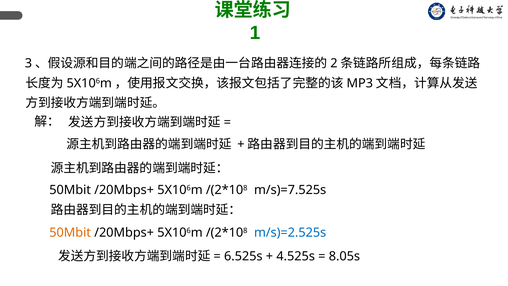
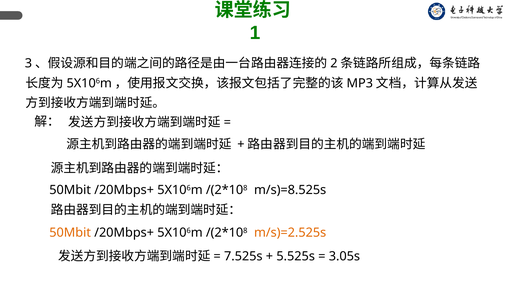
m/s)=7.525s: m/s)=7.525s -> m/s)=8.525s
m/s)=2.525s colour: blue -> orange
6.525s: 6.525s -> 7.525s
4.525s: 4.525s -> 5.525s
8.05s: 8.05s -> 3.05s
